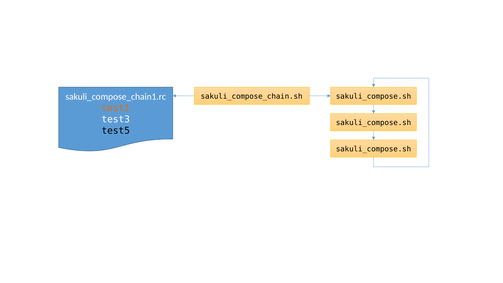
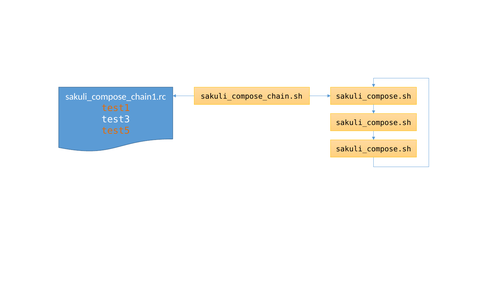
test5 colour: black -> orange
